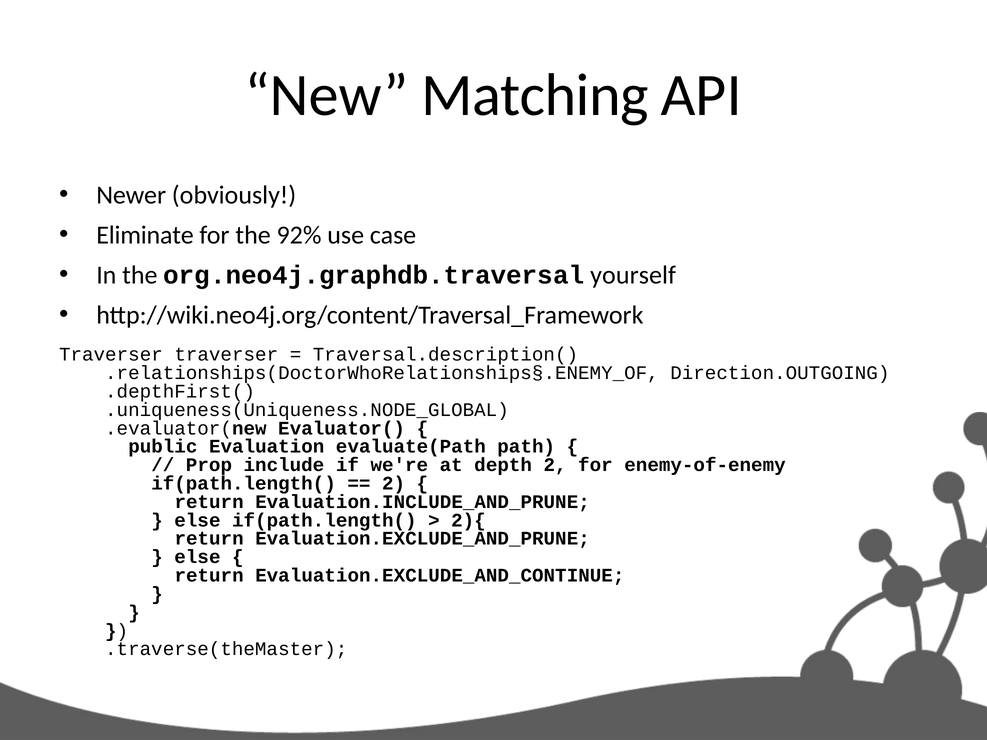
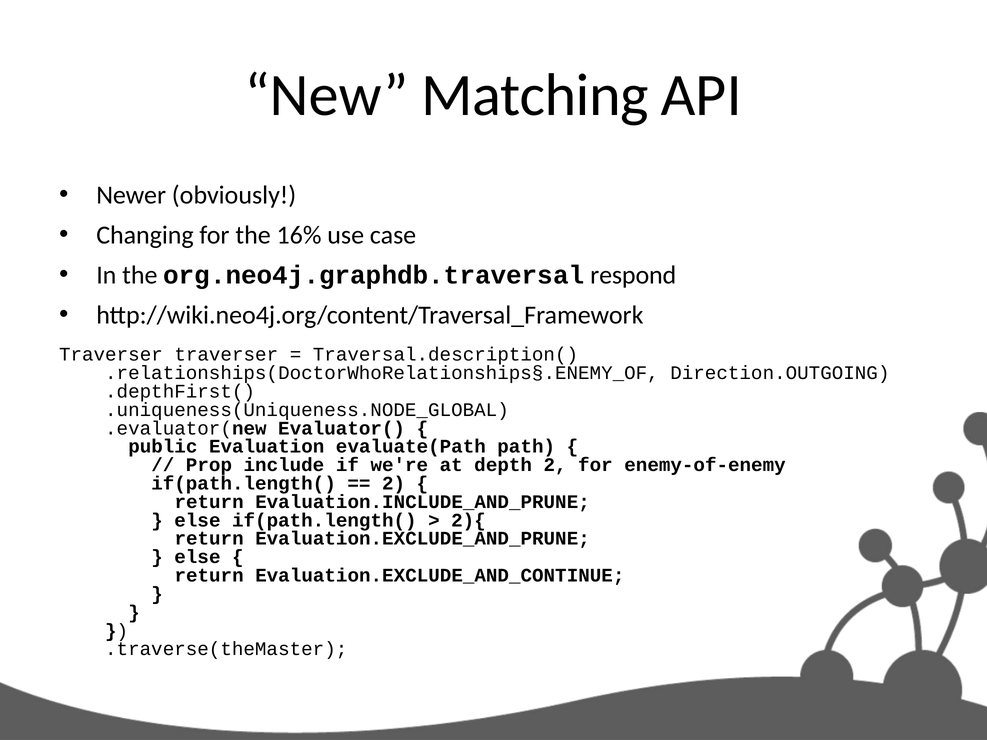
Eliminate: Eliminate -> Changing
92%: 92% -> 16%
yourself: yourself -> respond
